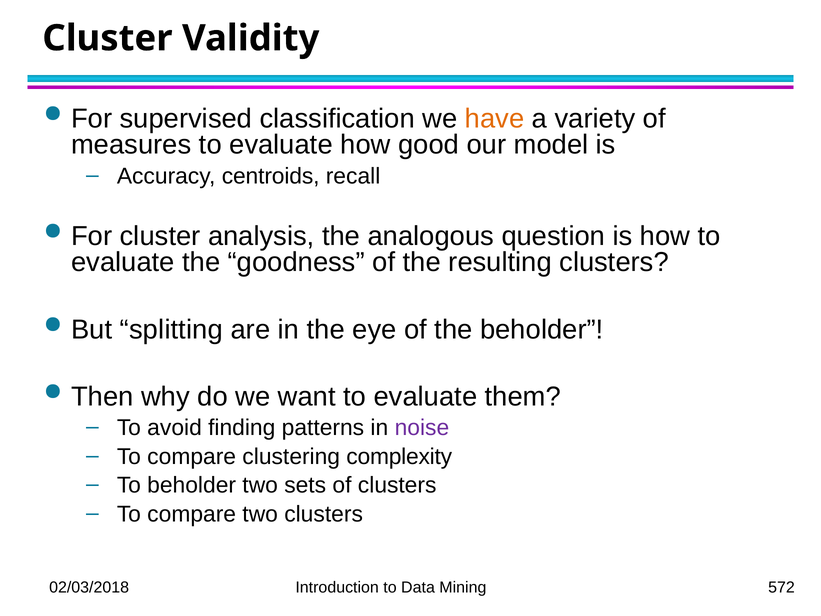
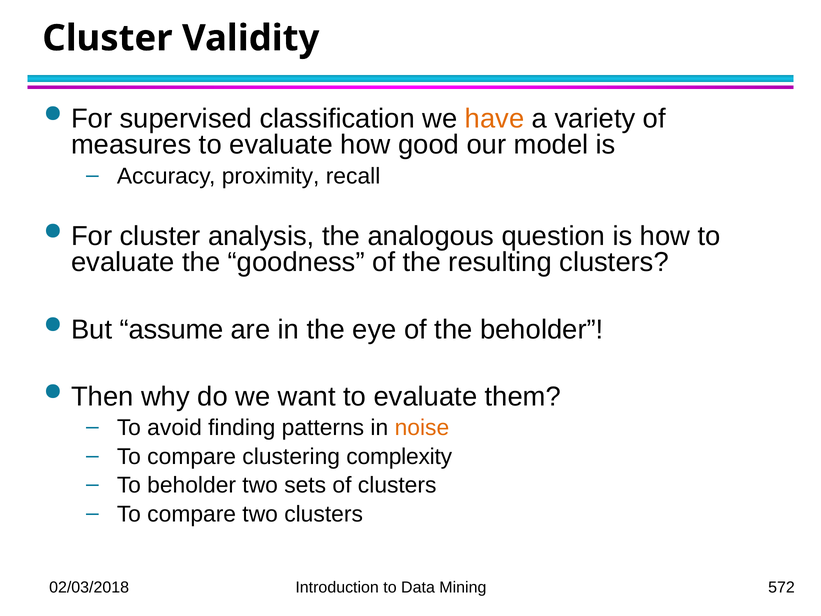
centroids: centroids -> proximity
splitting: splitting -> assume
noise colour: purple -> orange
